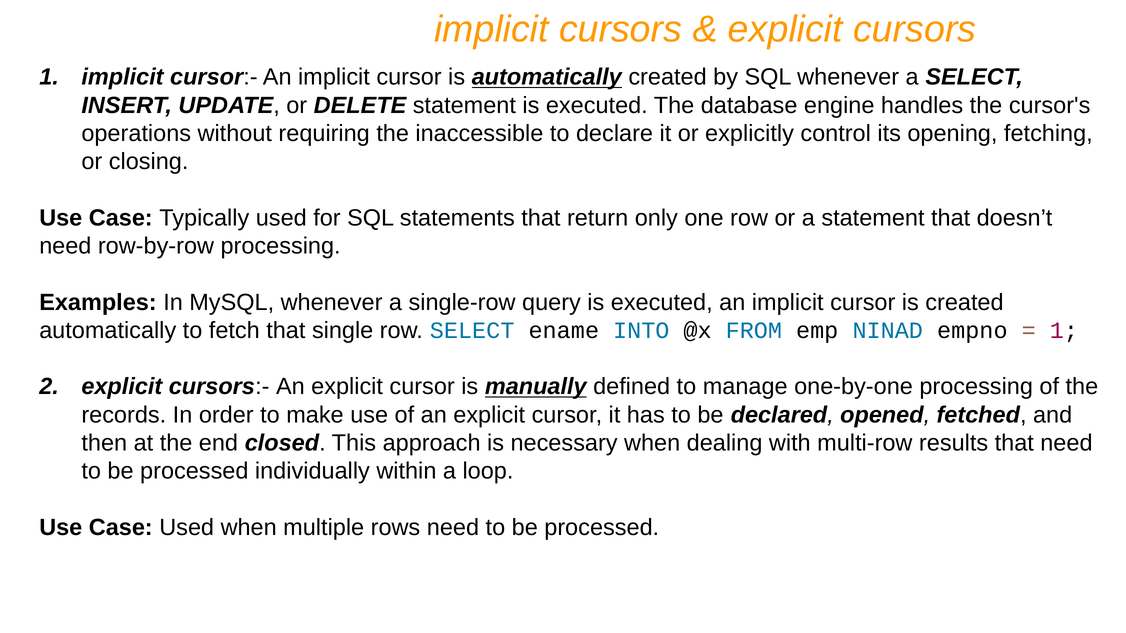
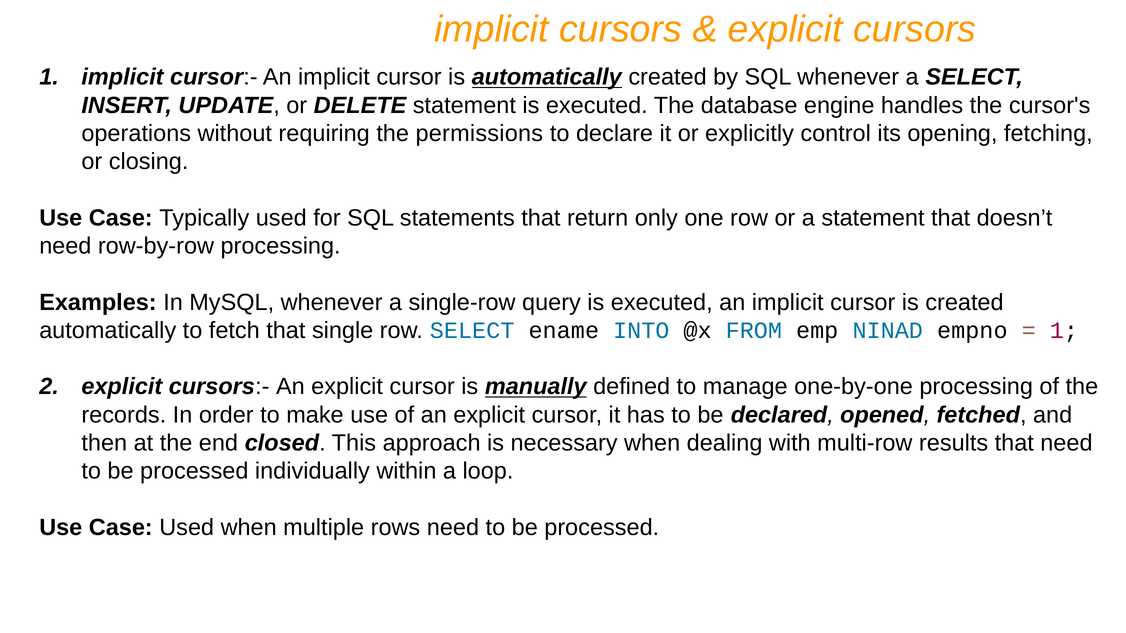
inaccessible: inaccessible -> permissions
